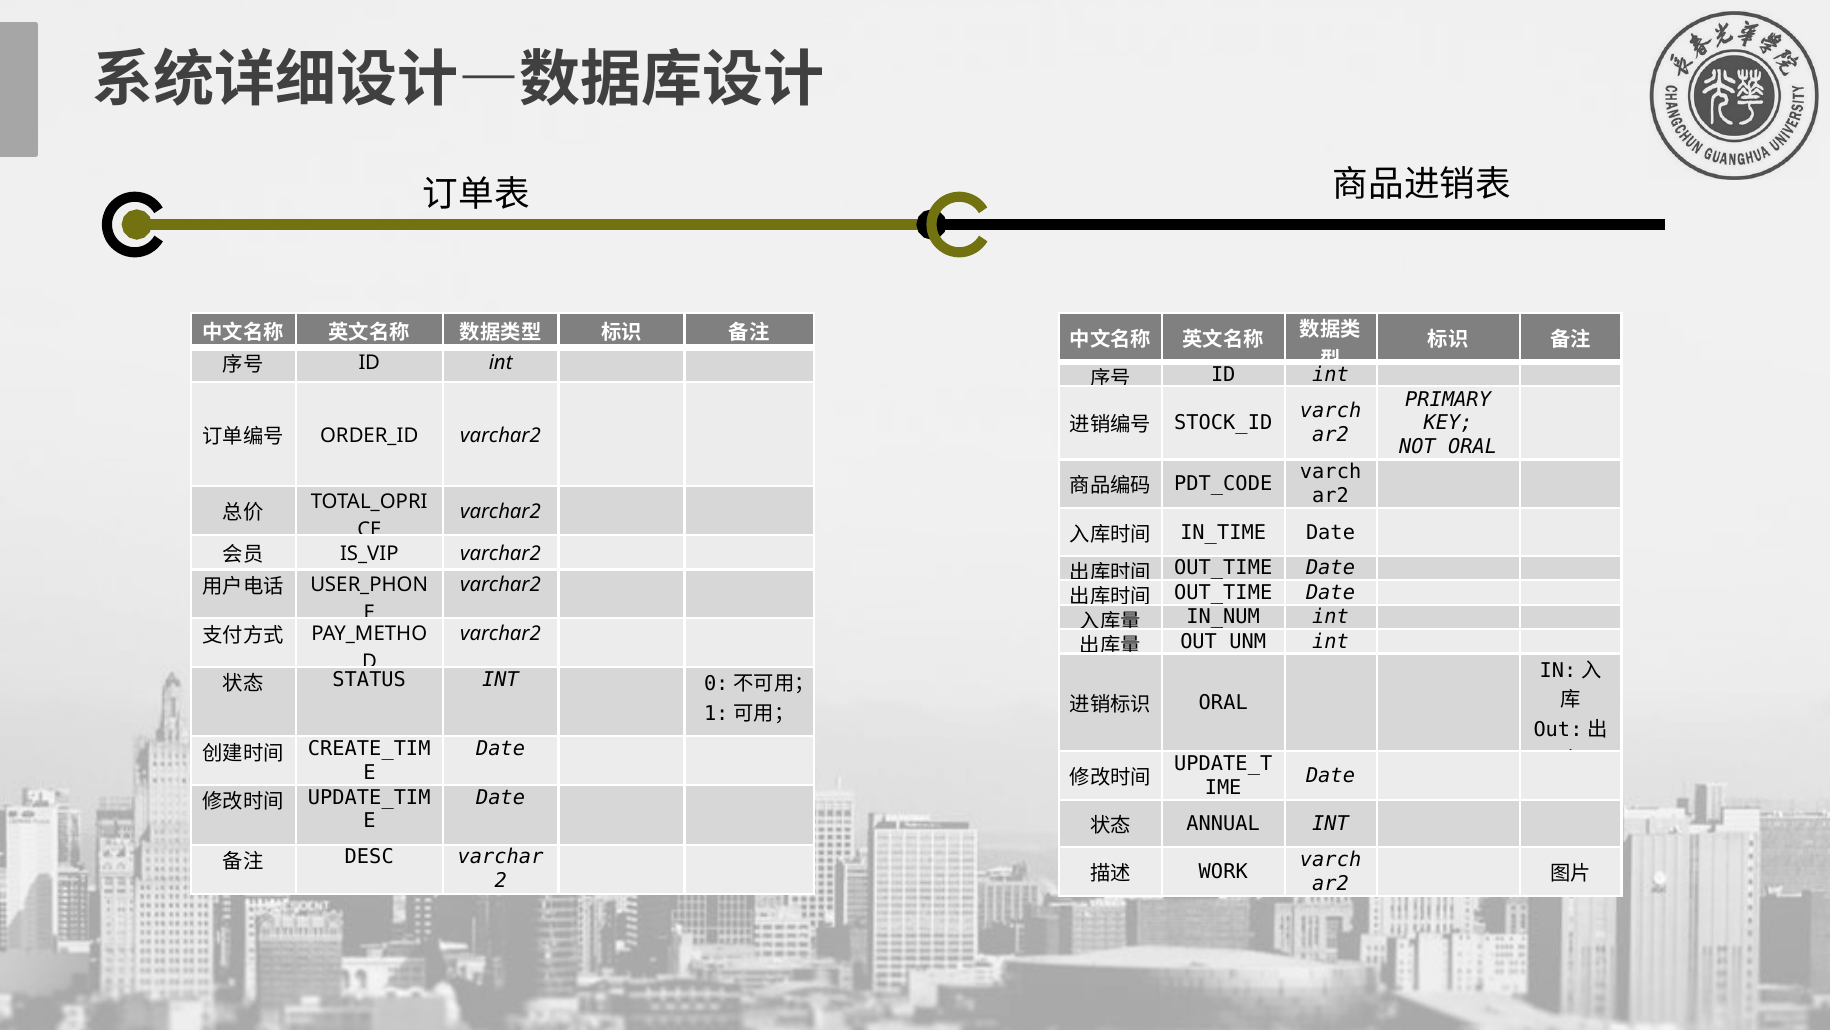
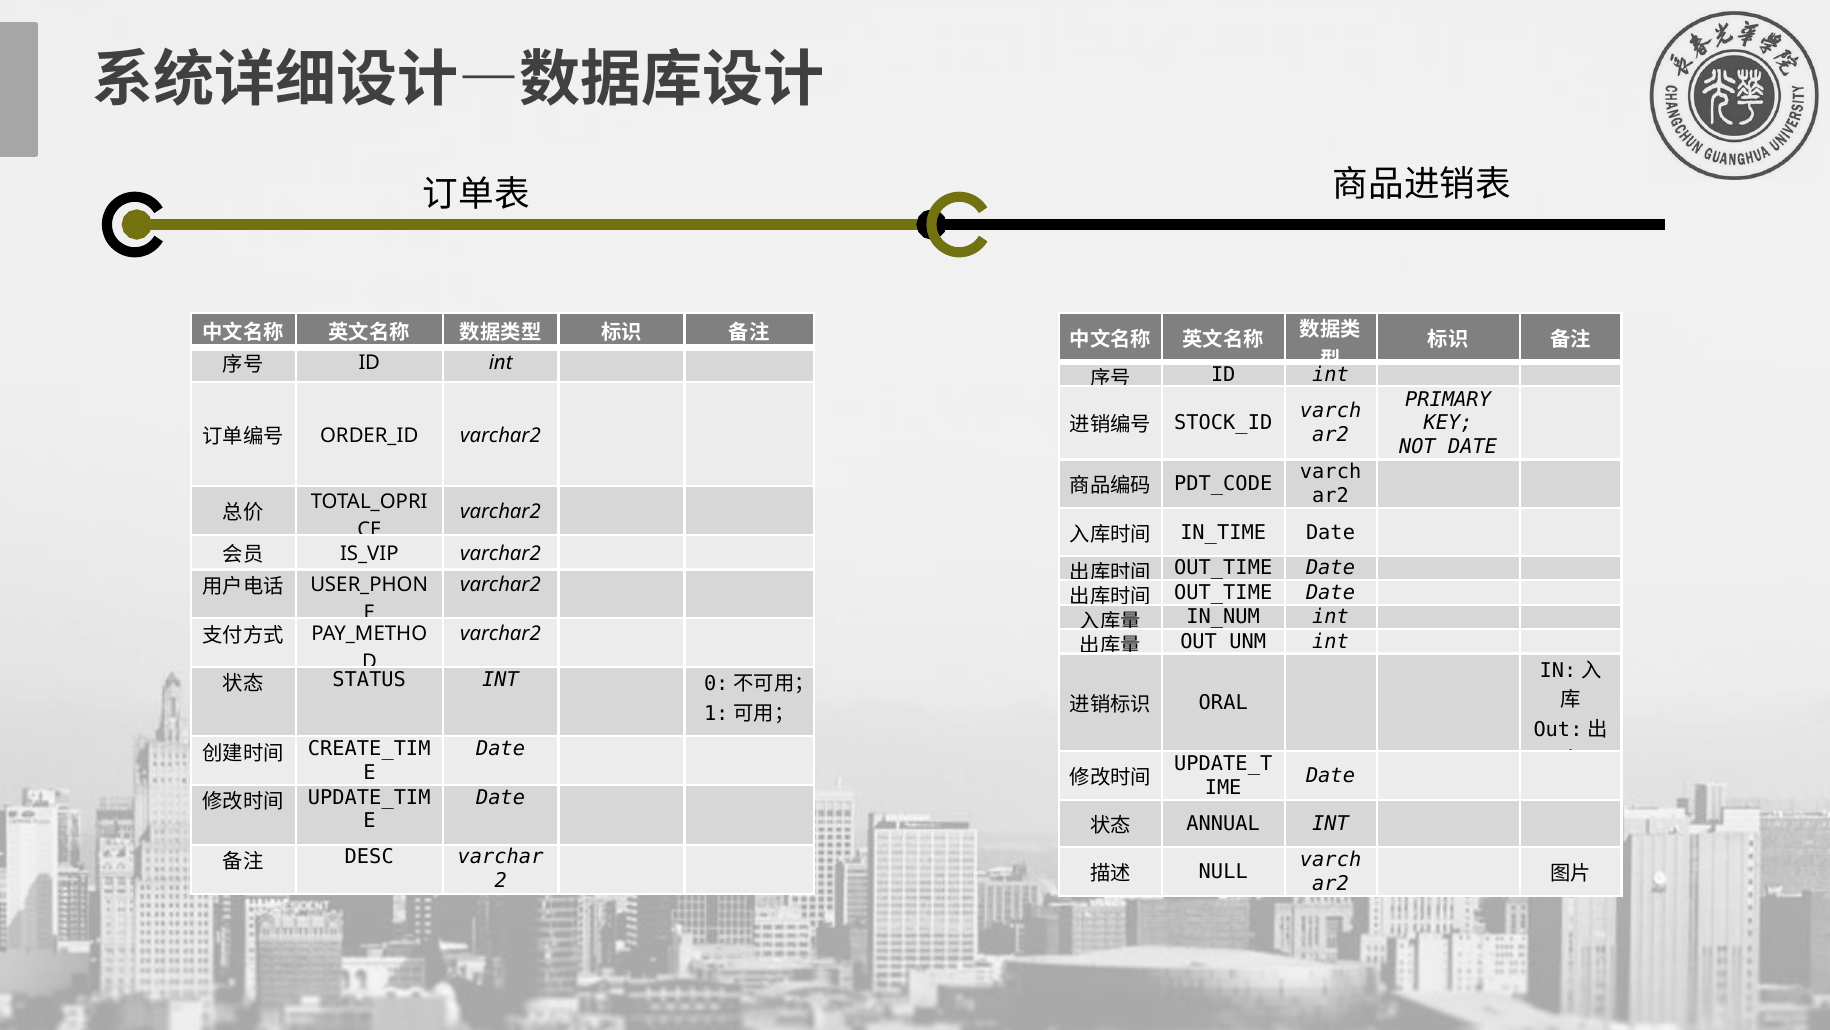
NOT ORAL: ORAL -> DATE
WORK: WORK -> NULL
